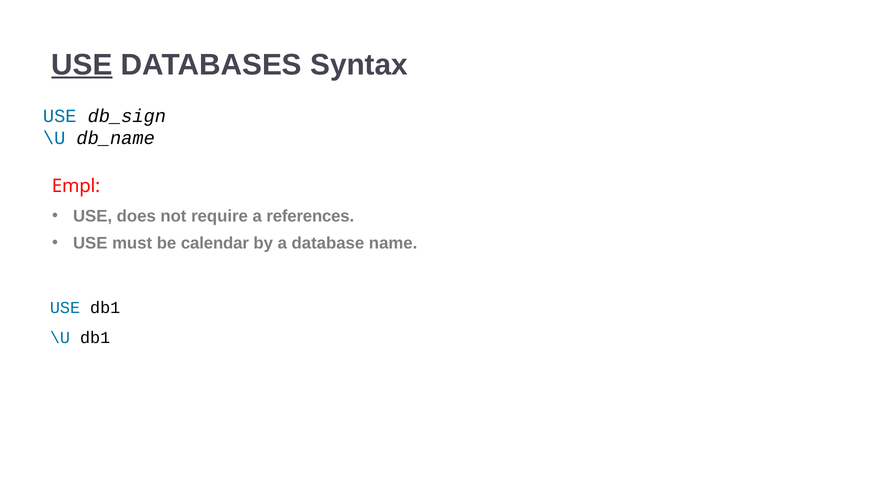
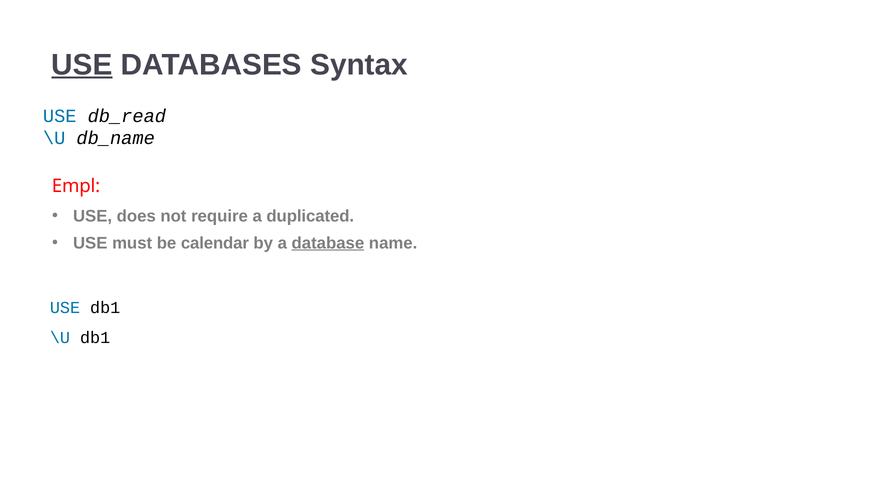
db_sign: db_sign -> db_read
references: references -> duplicated
database underline: none -> present
